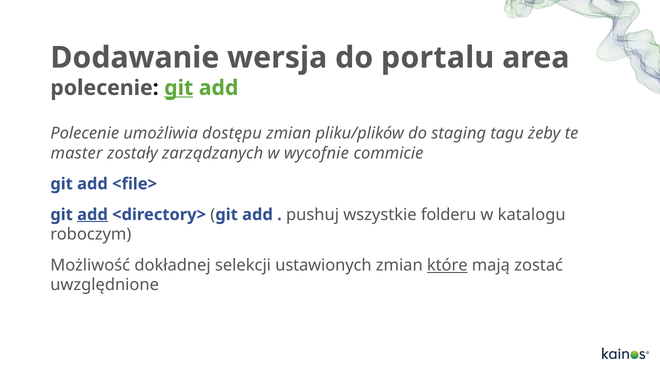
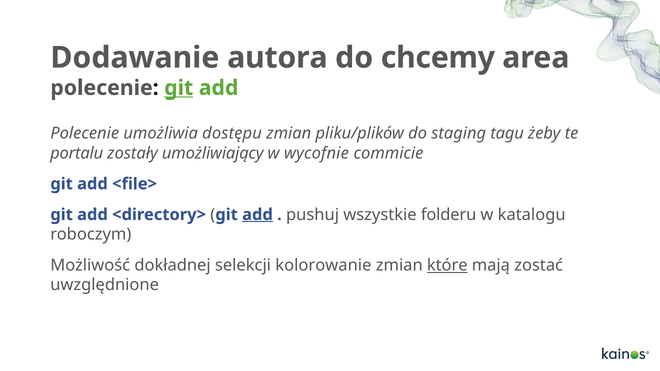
wersja: wersja -> autora
portalu: portalu -> chcemy
master: master -> portalu
zarządzanych: zarządzanych -> umożliwiający
add at (92, 215) underline: present -> none
add at (257, 215) underline: none -> present
ustawionych: ustawionych -> kolorowanie
